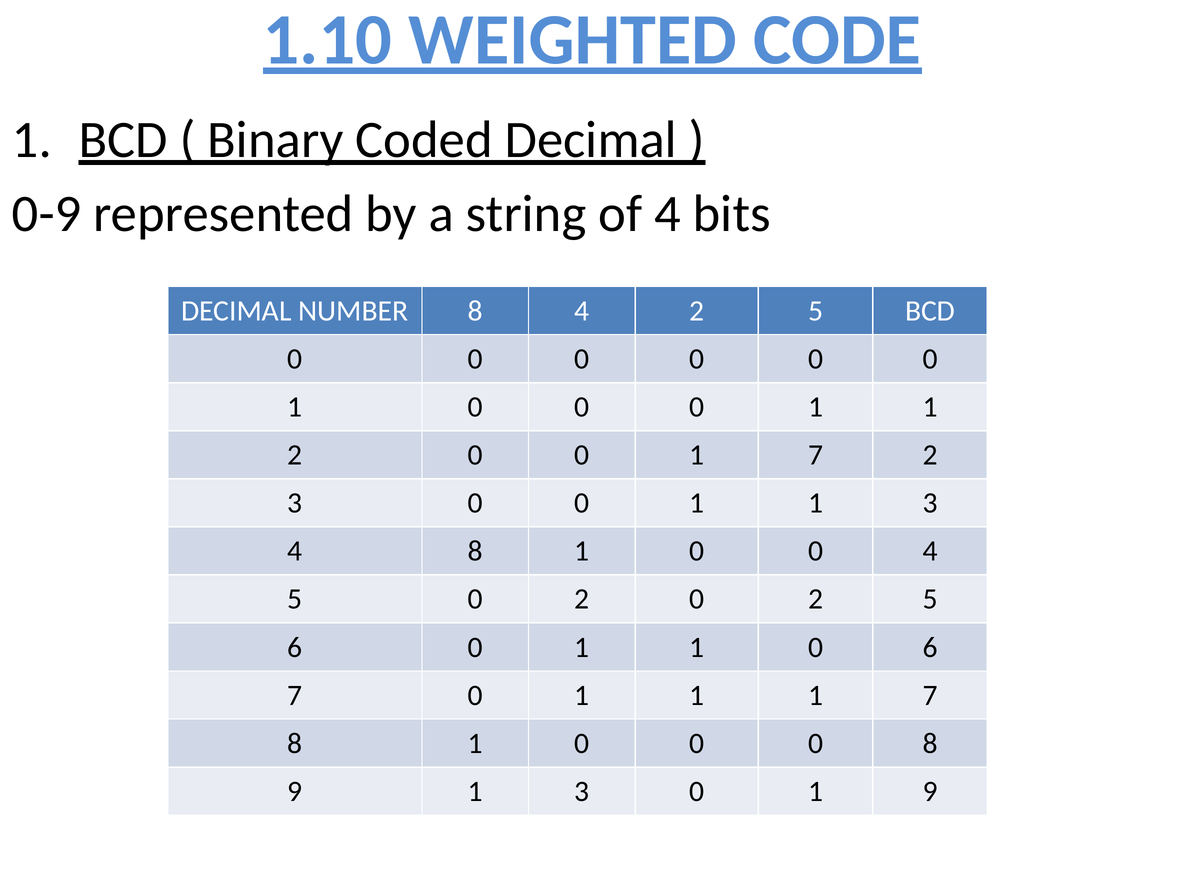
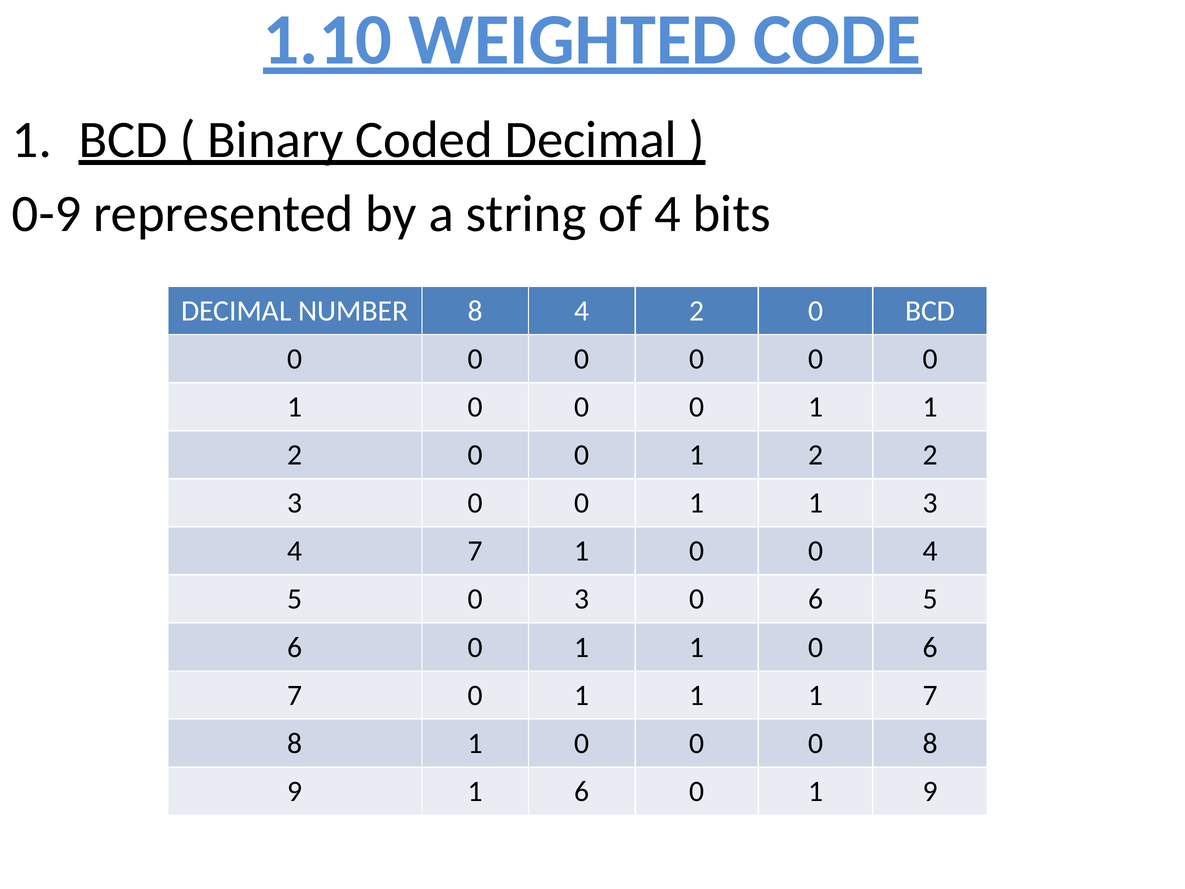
4 2 5: 5 -> 0
0 1 7: 7 -> 2
4 8: 8 -> 7
5 0 2: 2 -> 3
2 at (816, 599): 2 -> 6
9 1 3: 3 -> 6
